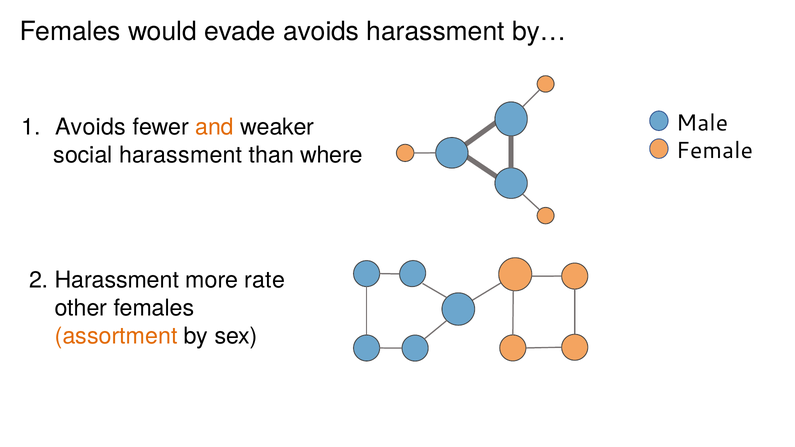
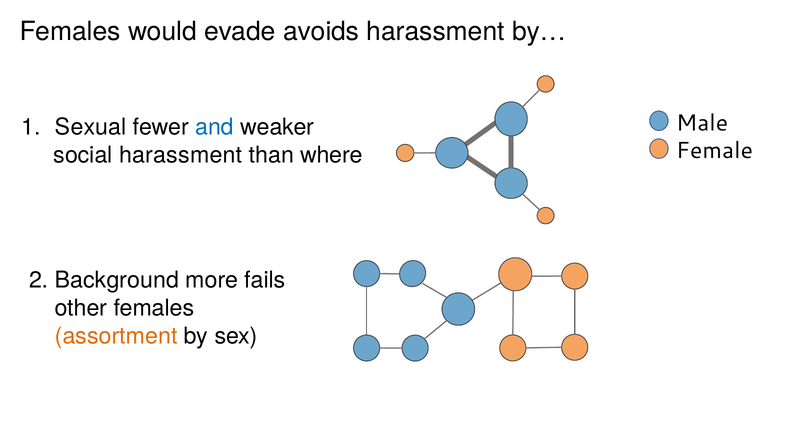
Avoids at (91, 127): Avoids -> Sexual
and colour: orange -> blue
2 Harassment: Harassment -> Background
rate: rate -> fails
